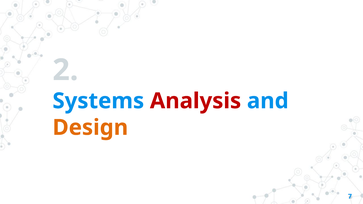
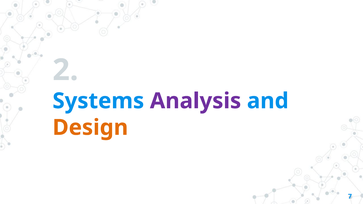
Analysis colour: red -> purple
